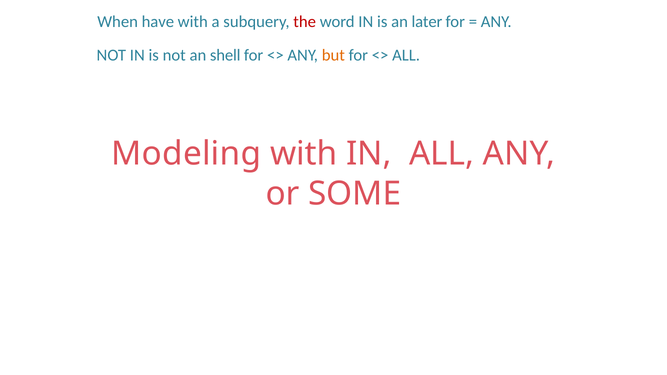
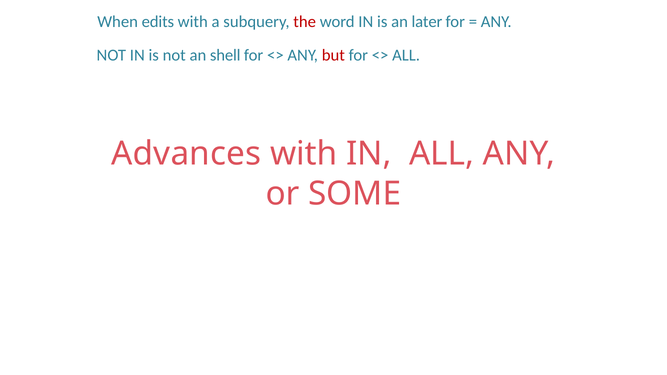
have: have -> edits
but colour: orange -> red
Modeling: Modeling -> Advances
